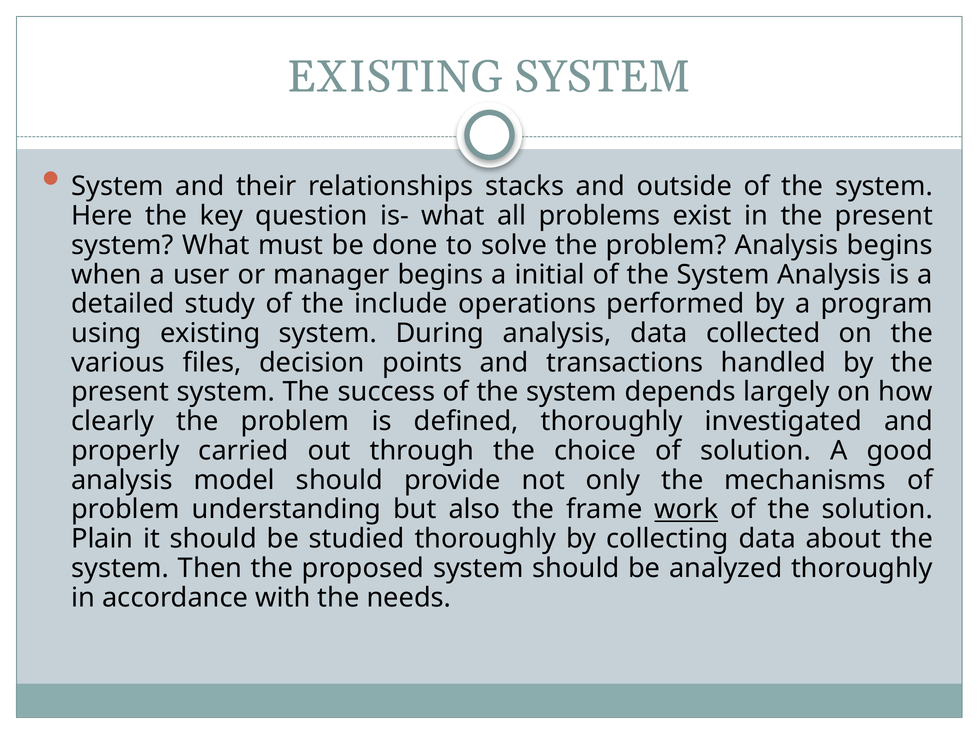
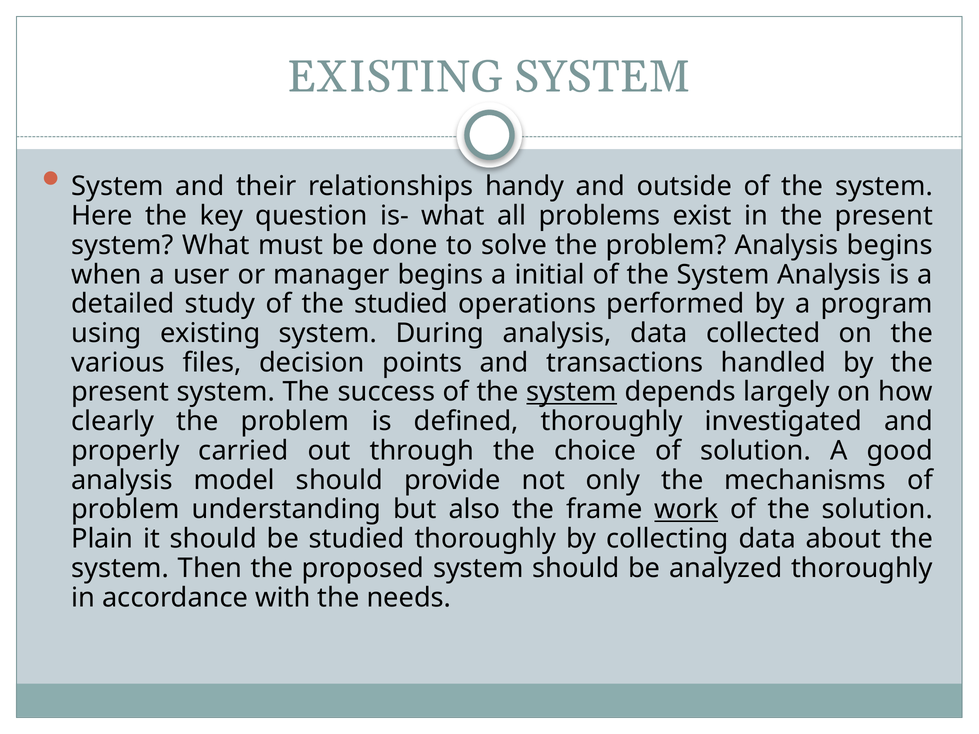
stacks: stacks -> handy
the include: include -> studied
system at (572, 392) underline: none -> present
